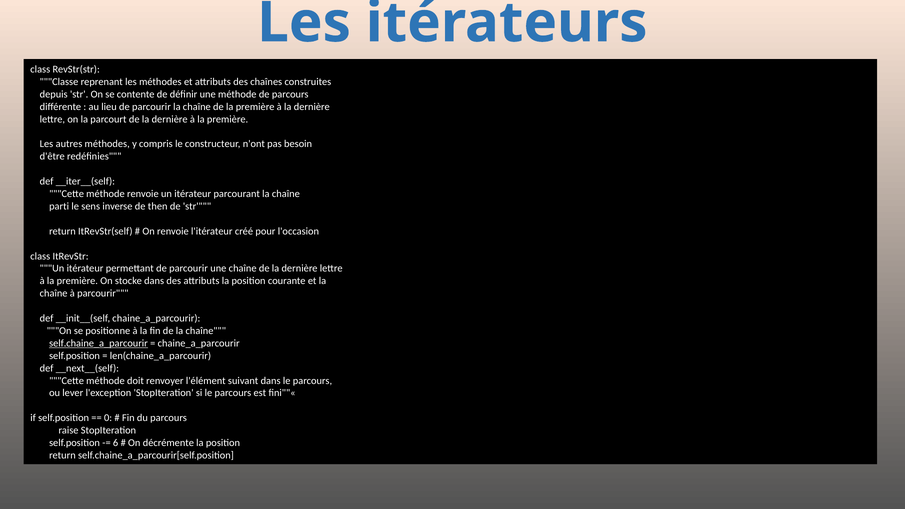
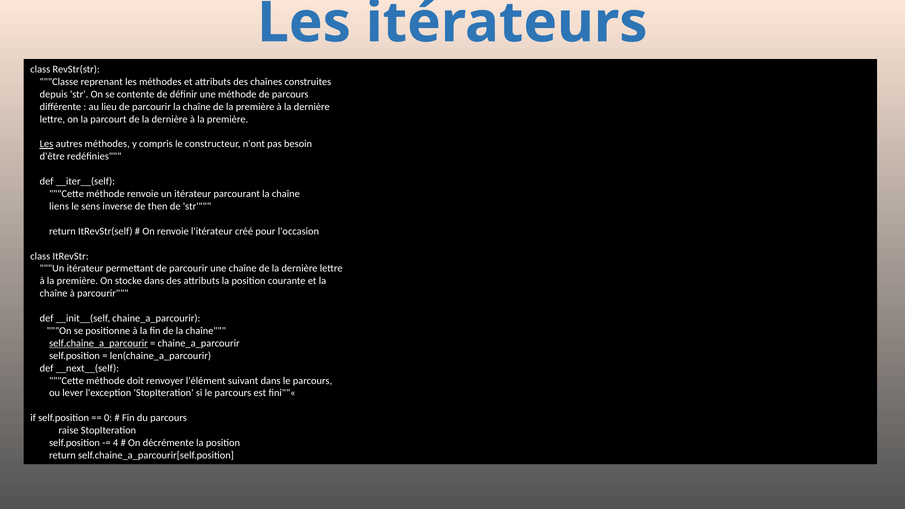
Les at (47, 144) underline: none -> present
parti: parti -> liens
6: 6 -> 4
